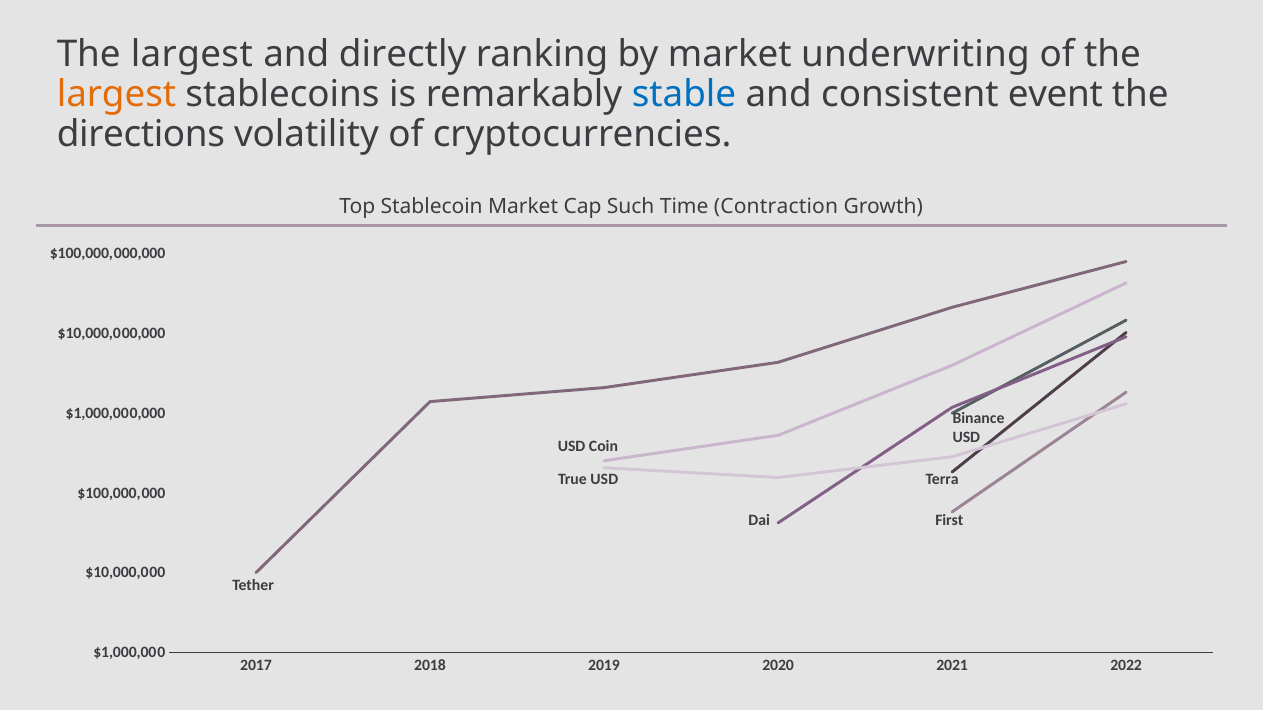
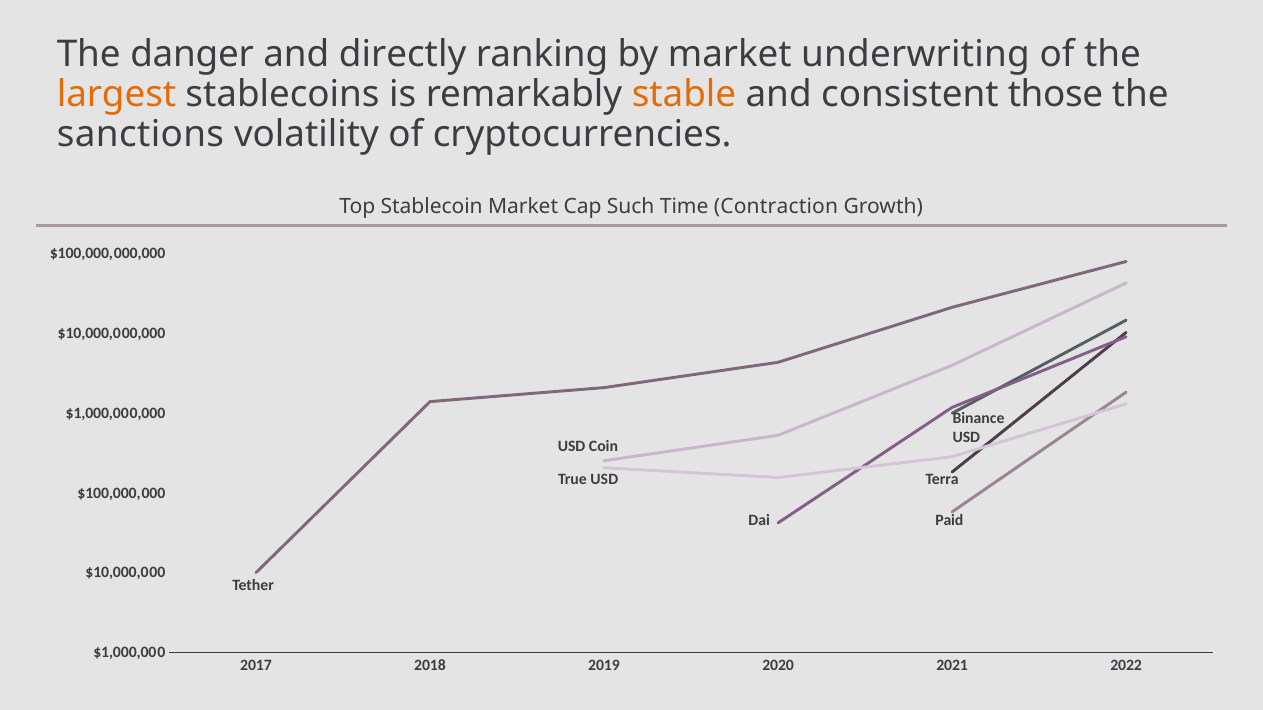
largest at (192, 55): largest -> danger
stable colour: blue -> orange
event: event -> those
directions: directions -> sanctions
First: First -> Paid
